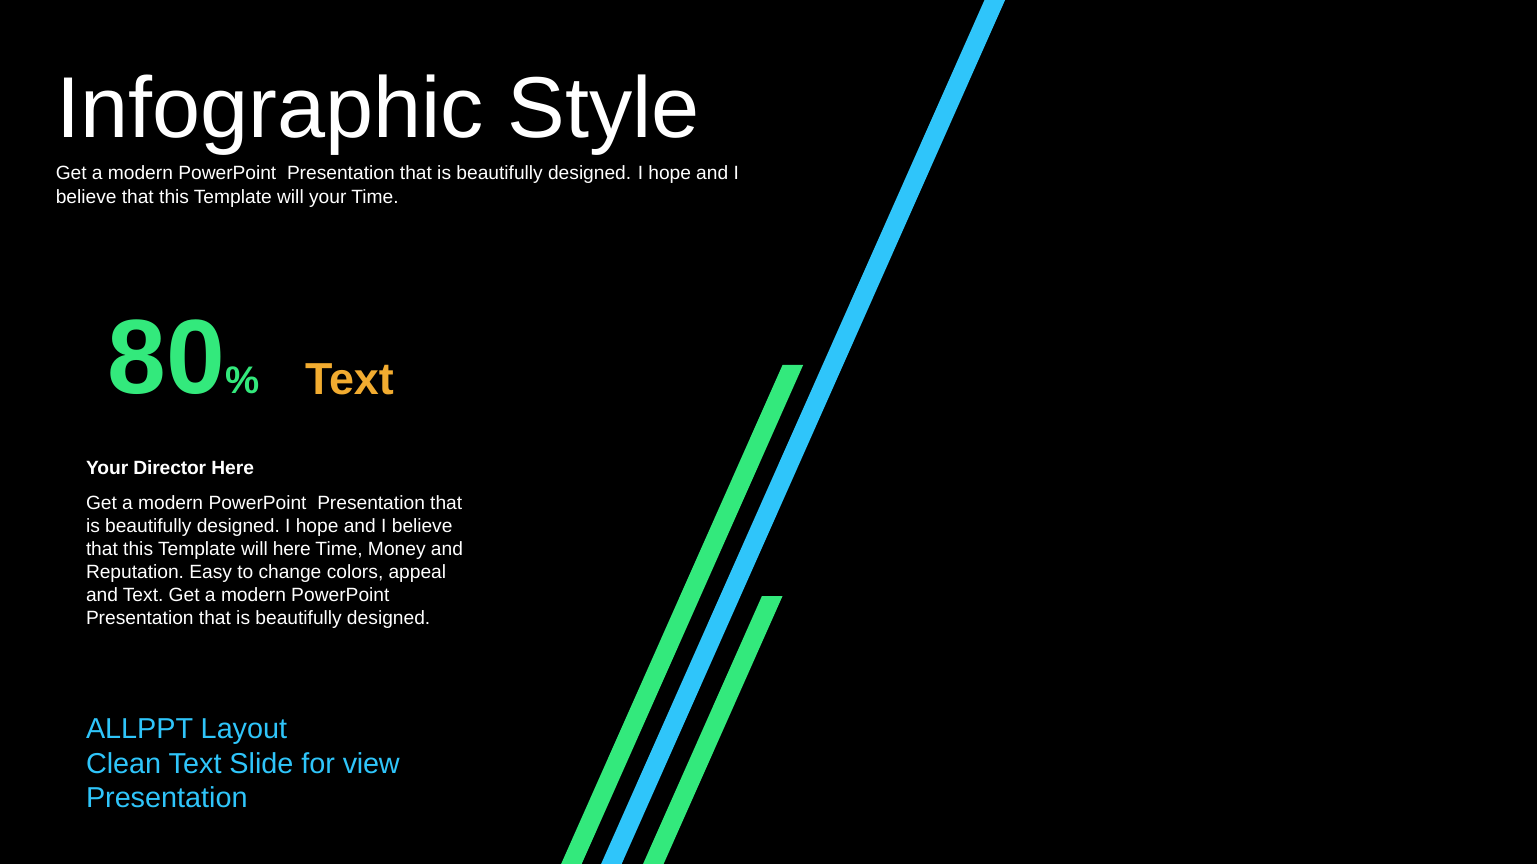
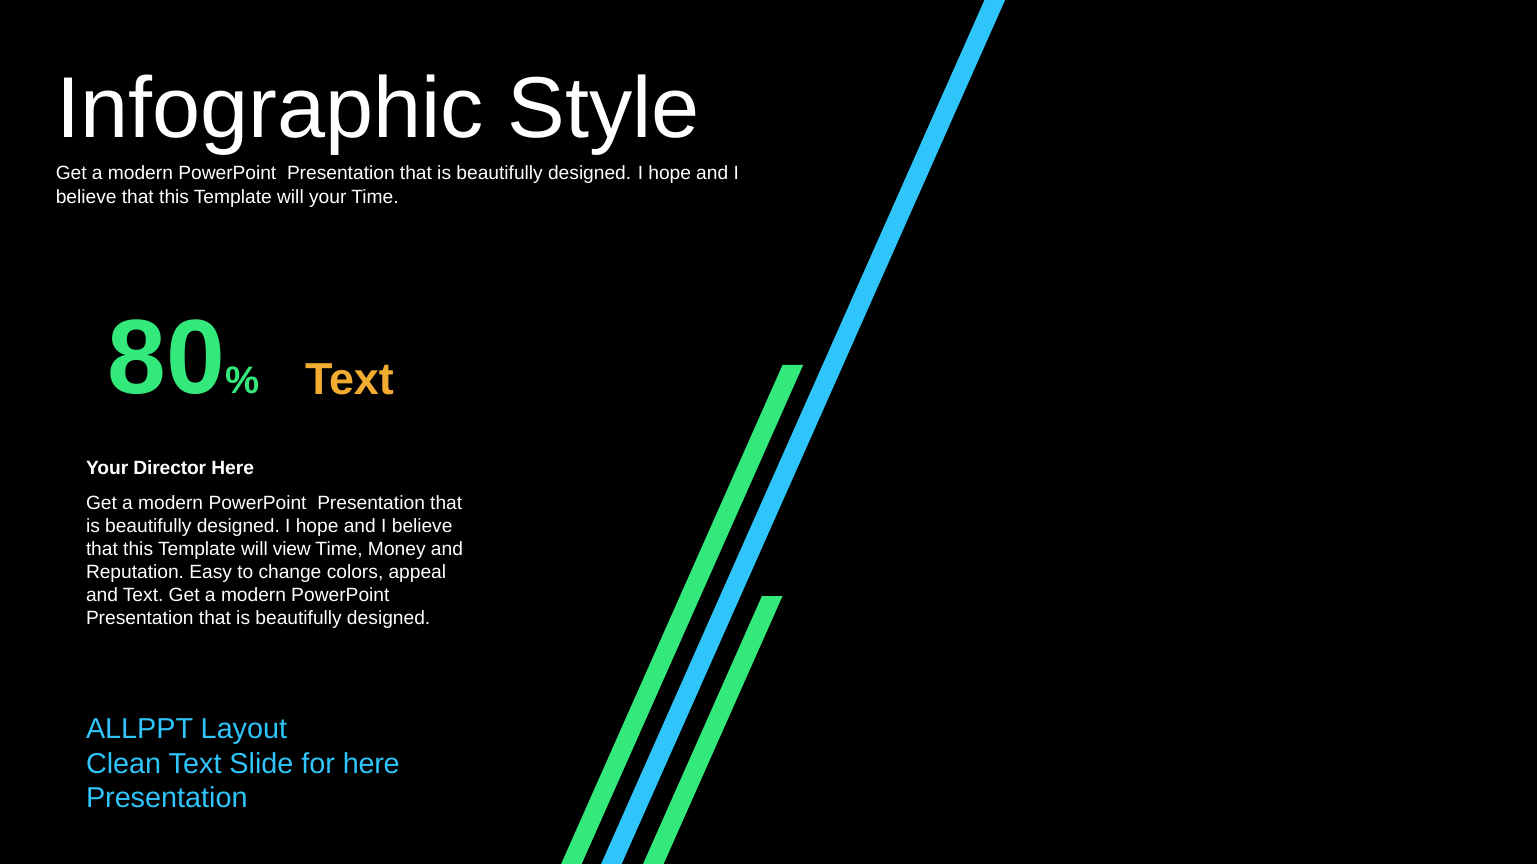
will here: here -> view
for view: view -> here
